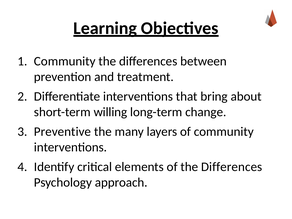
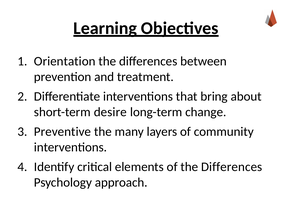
Community at (65, 61): Community -> Orientation
willing: willing -> desire
